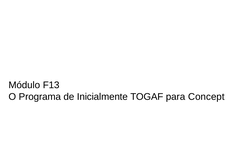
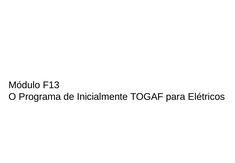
Concept: Concept -> Elétricos
